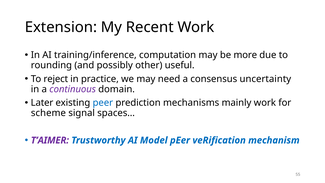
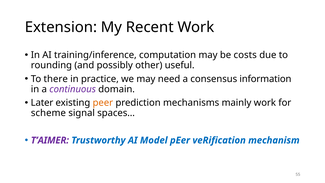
more: more -> costs
reject: reject -> there
uncertainty: uncertainty -> information
peer at (103, 103) colour: blue -> orange
